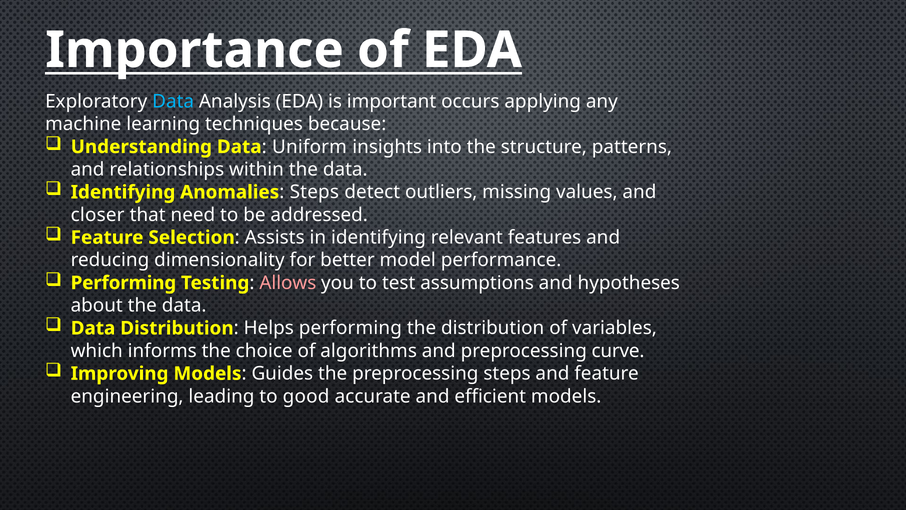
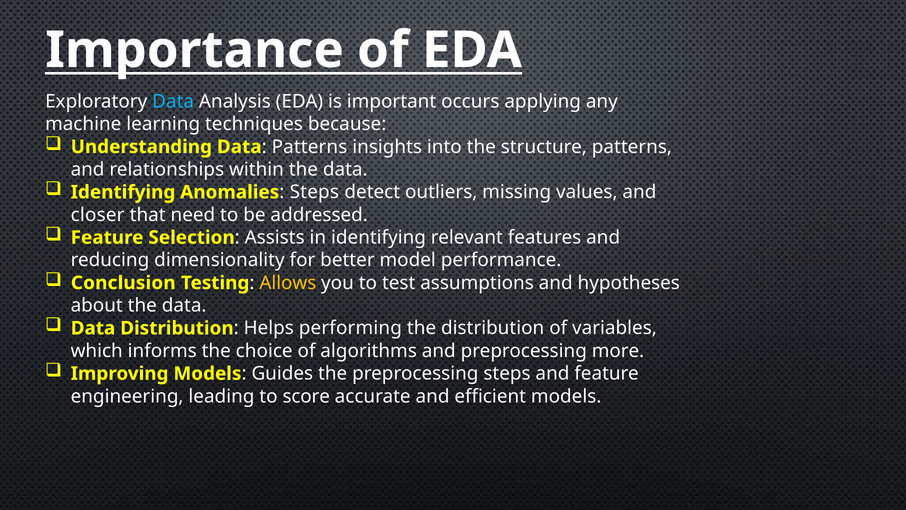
Uniform at (309, 147): Uniform -> Patterns
Performing at (123, 283): Performing -> Conclusion
Allows colour: pink -> yellow
curve: curve -> more
good: good -> score
